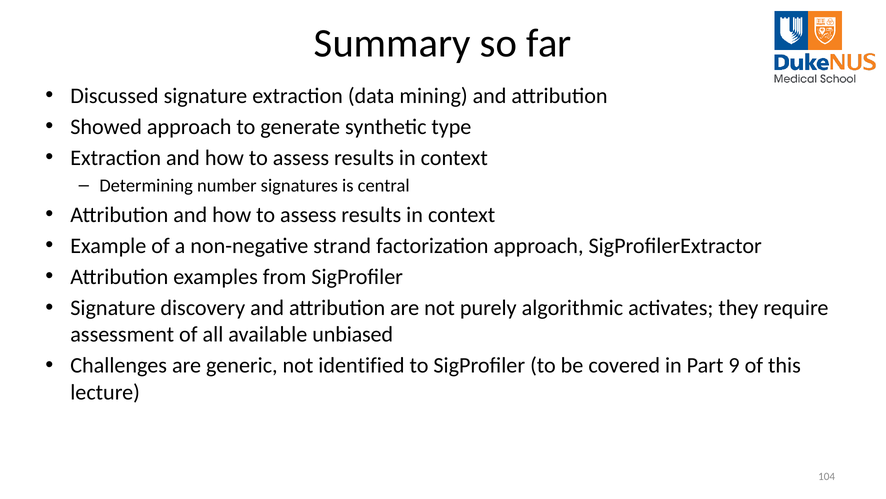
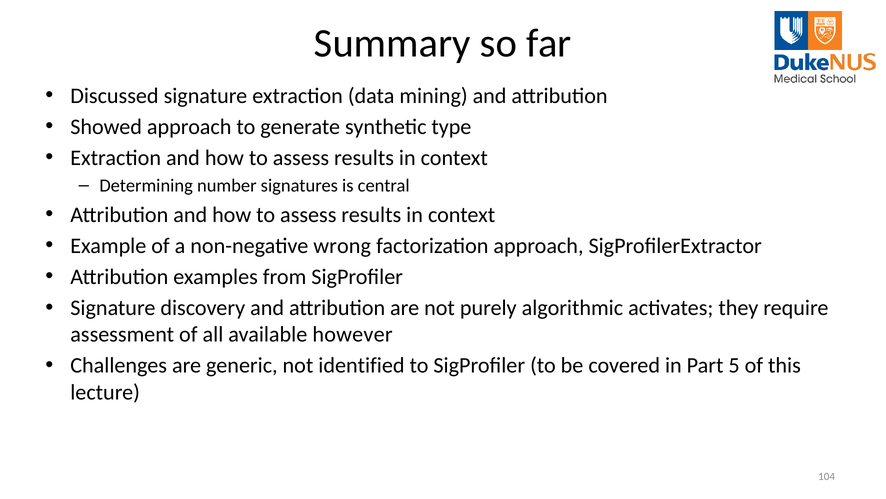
strand: strand -> wrong
unbiased: unbiased -> however
9: 9 -> 5
